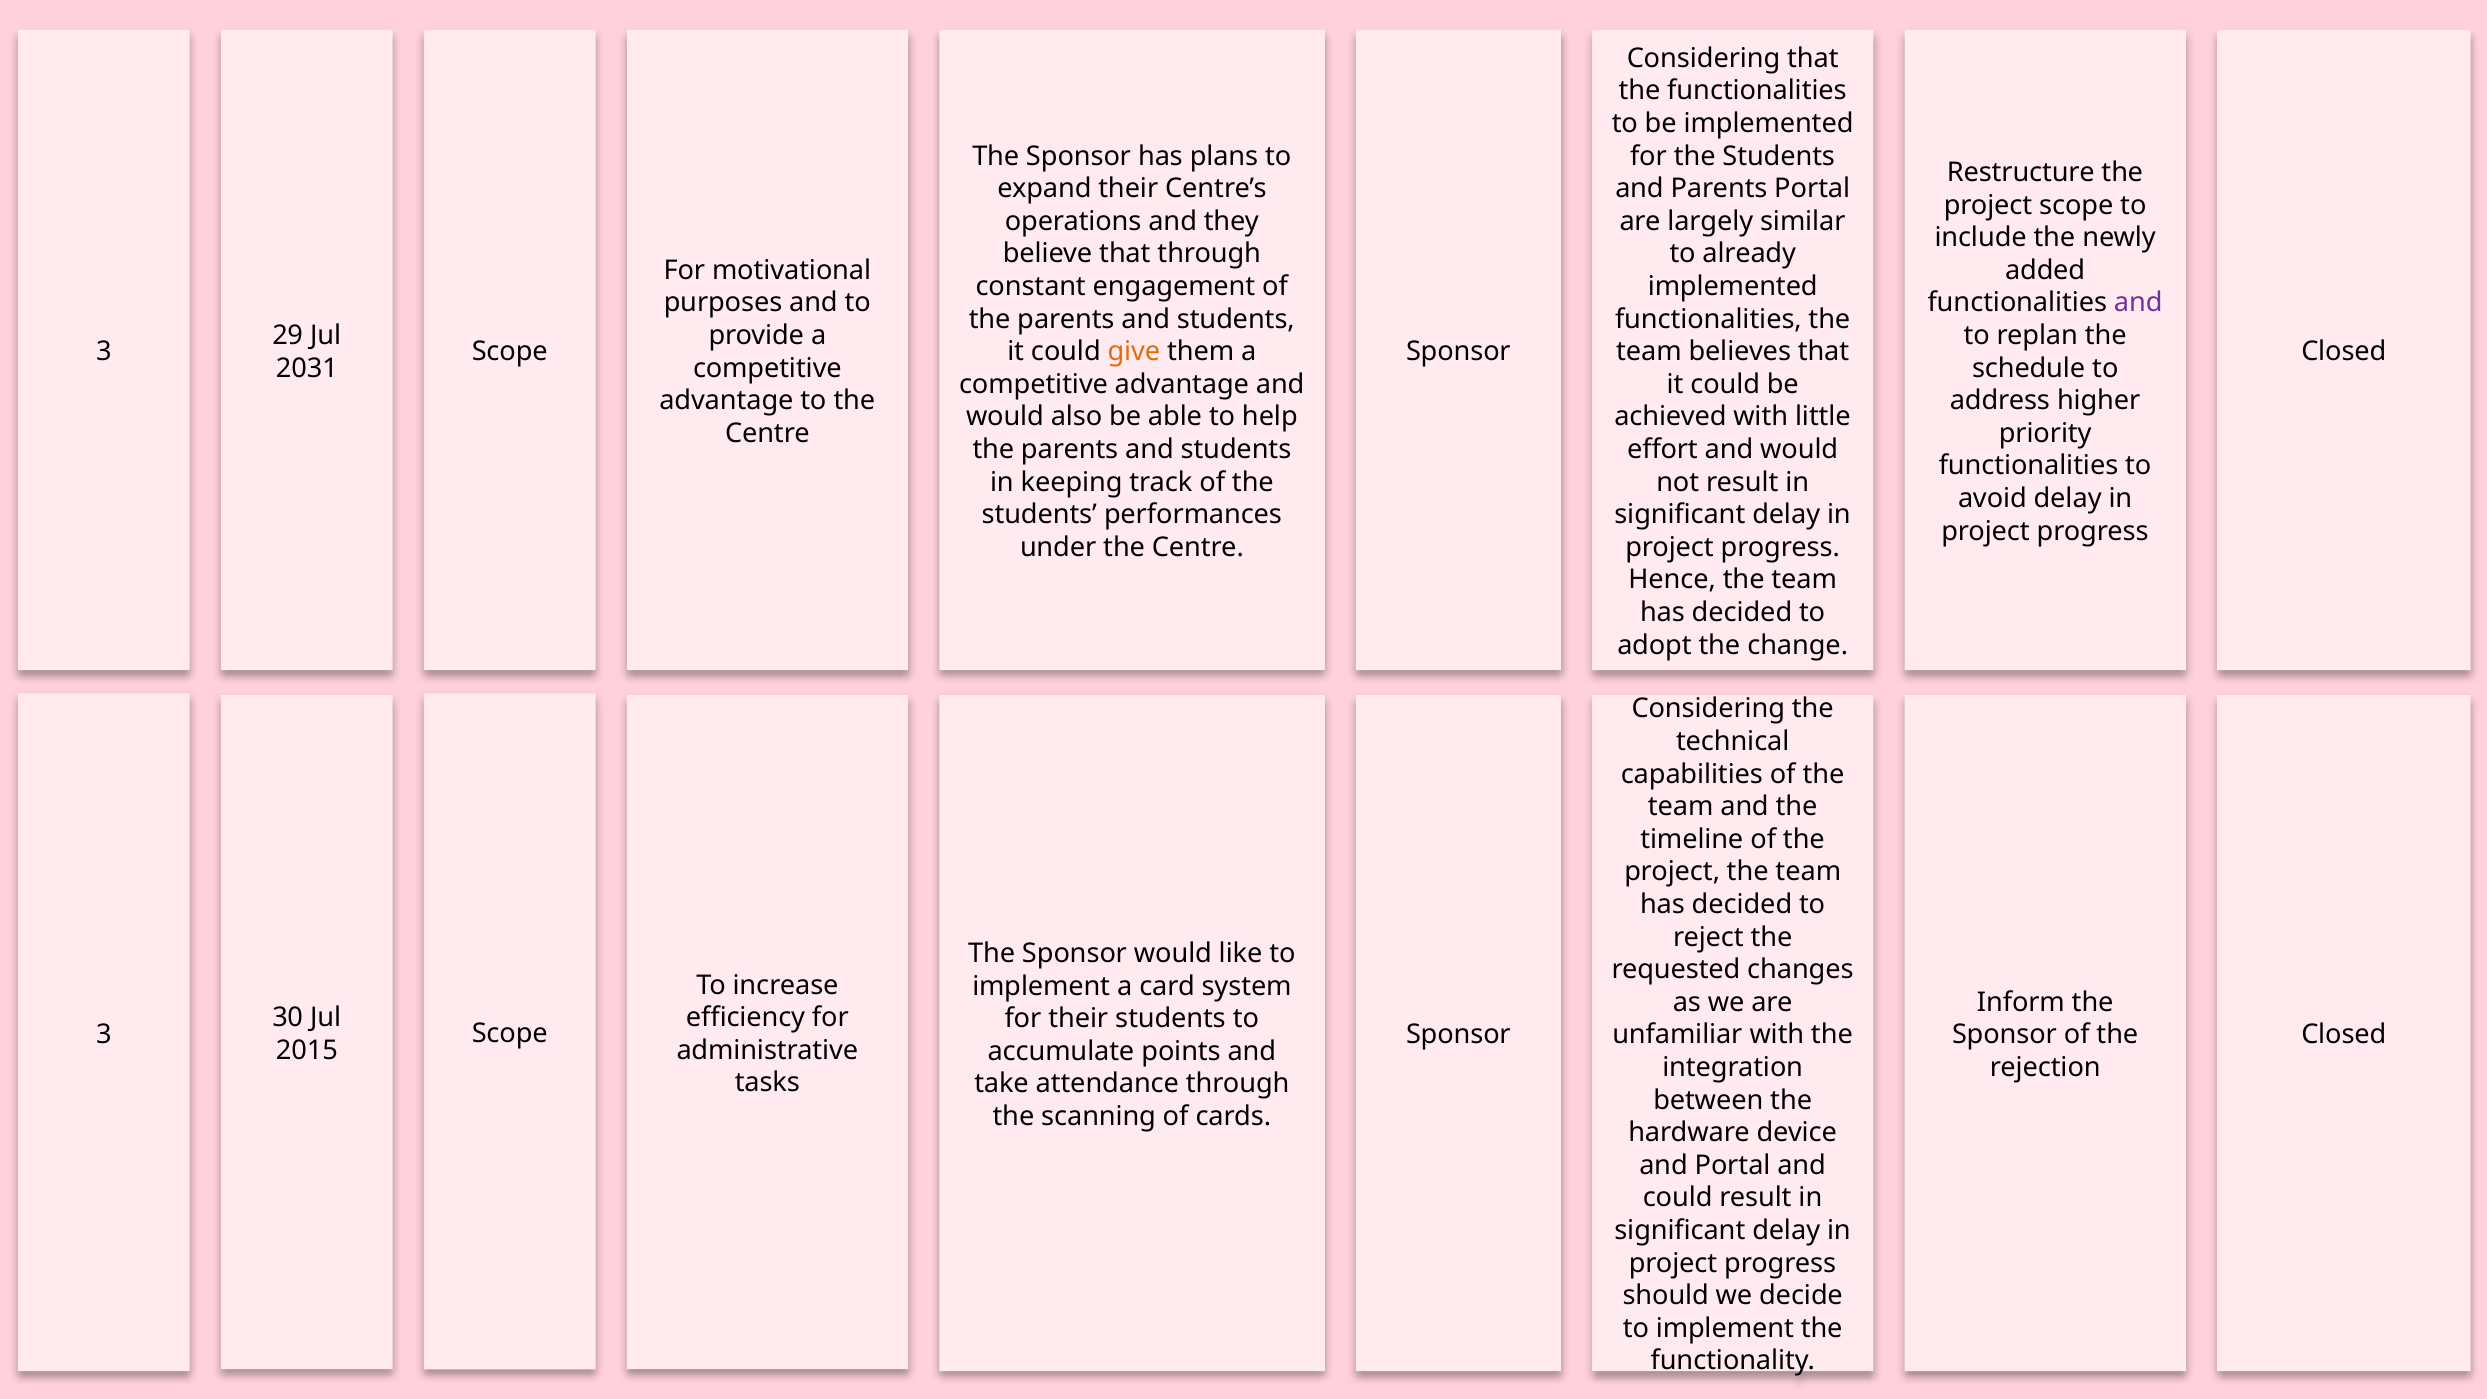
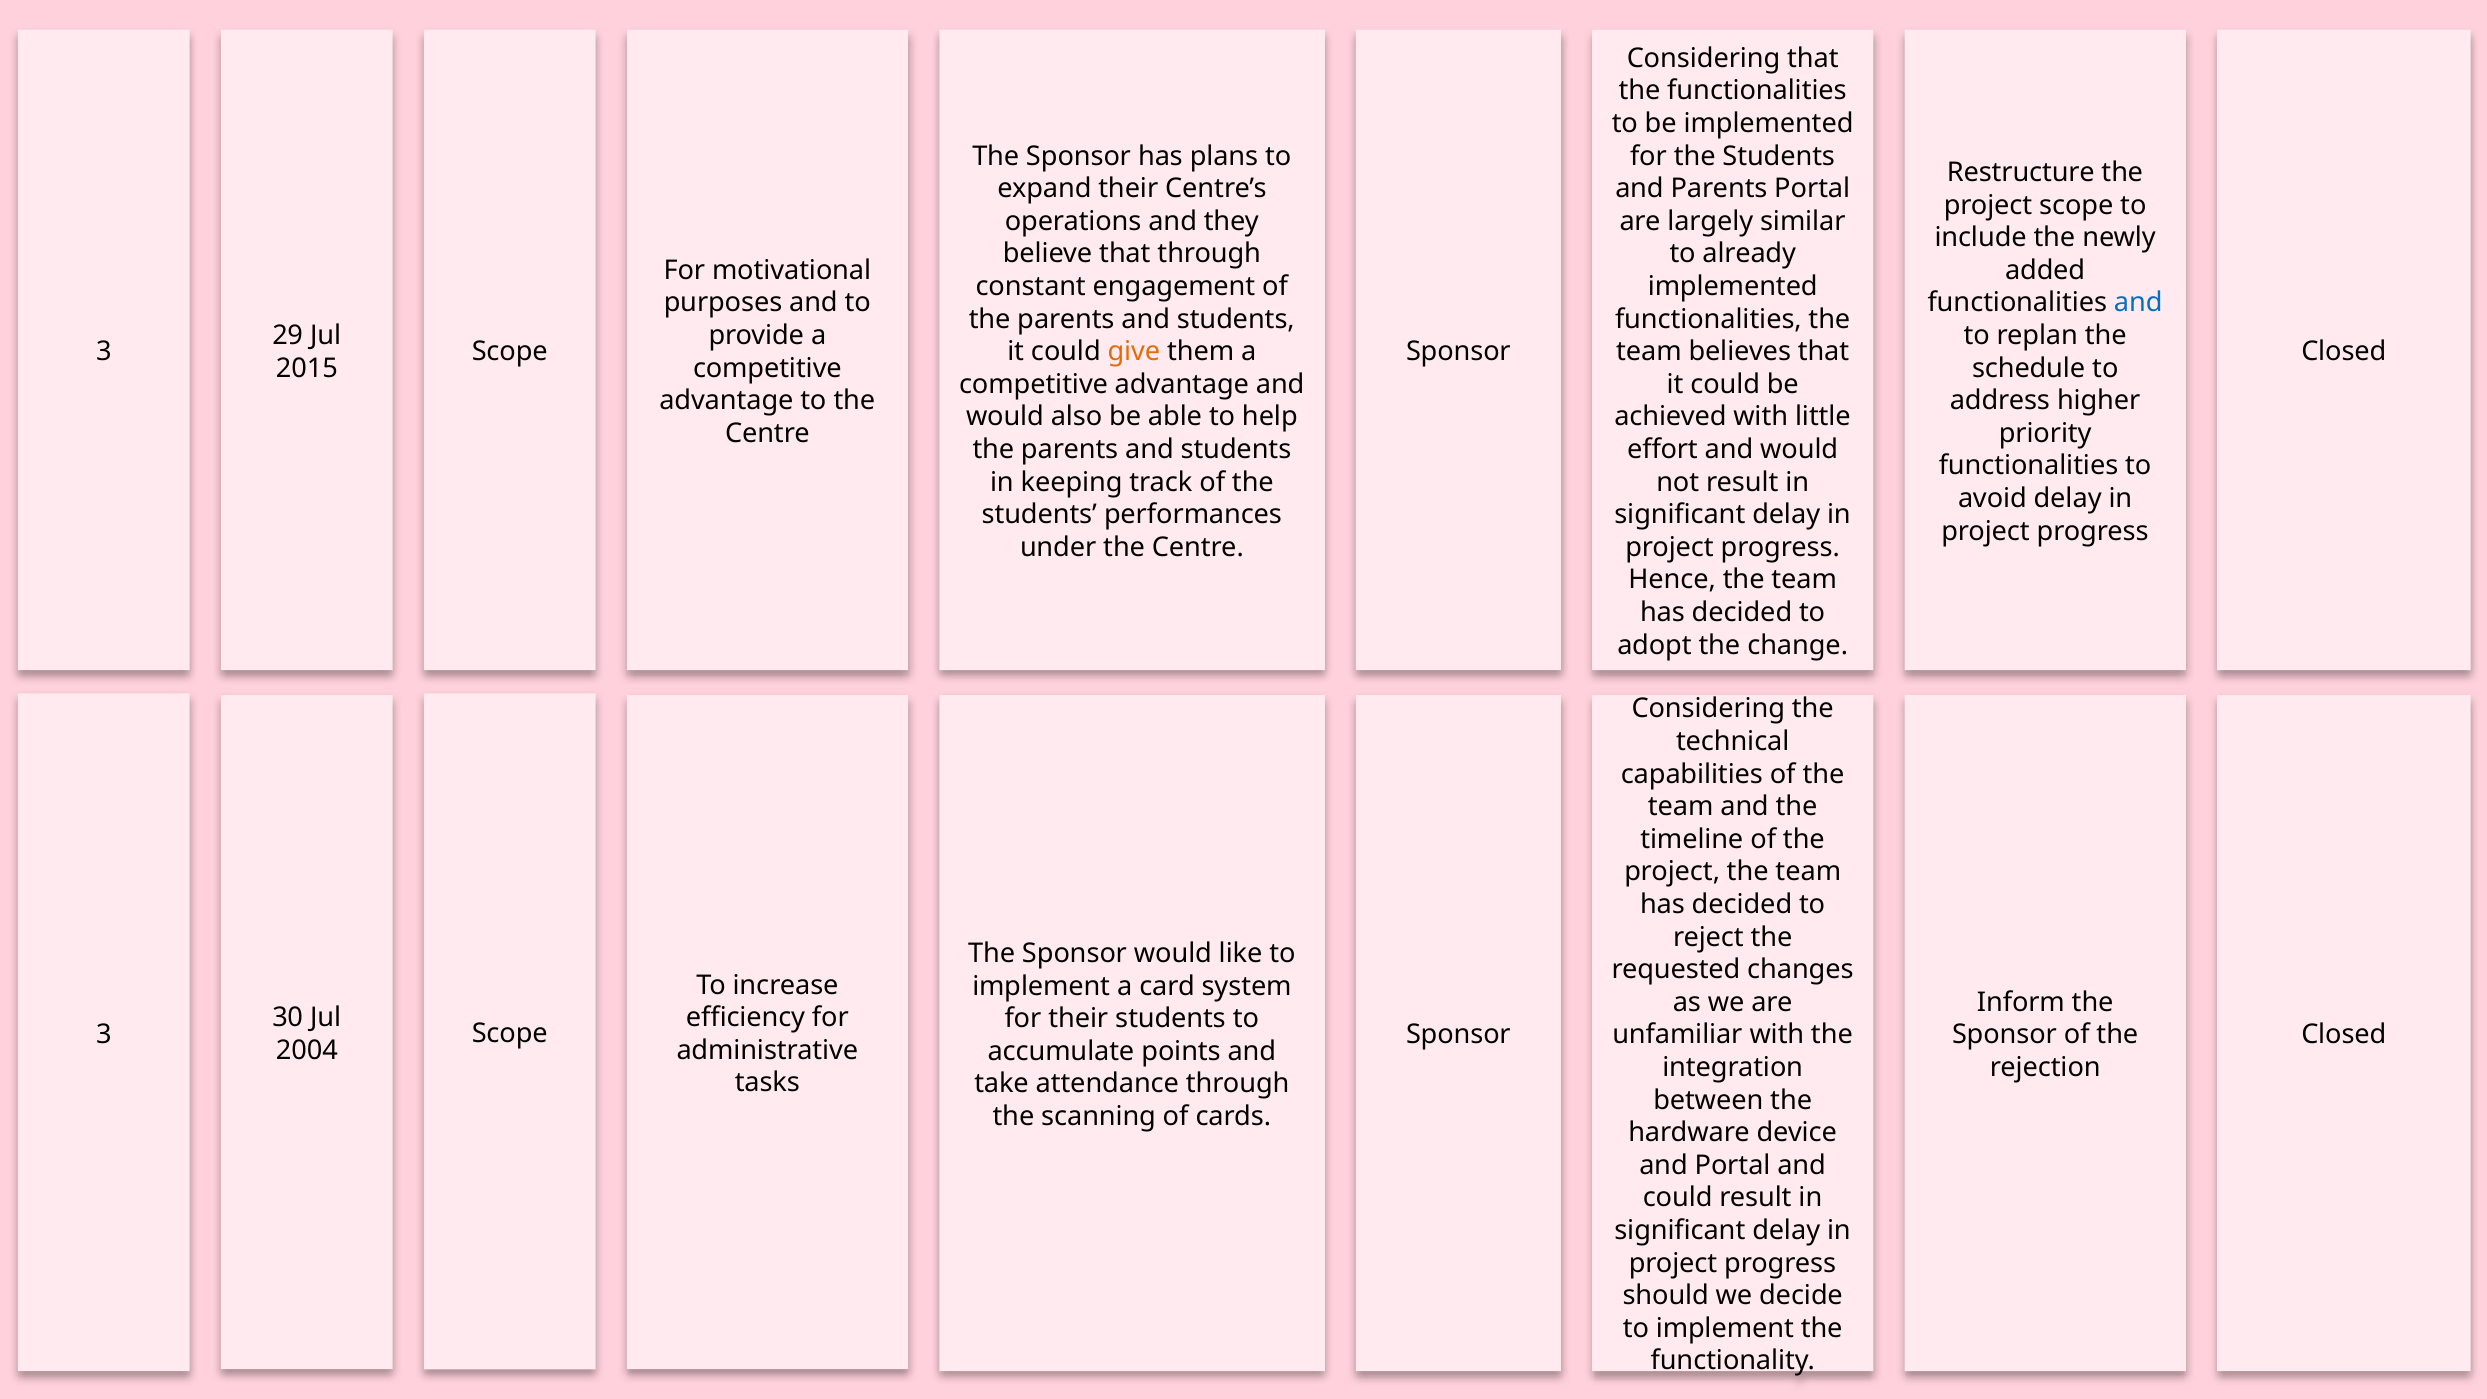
and at (2138, 303) colour: purple -> blue
2031: 2031 -> 2015
2015: 2015 -> 2004
